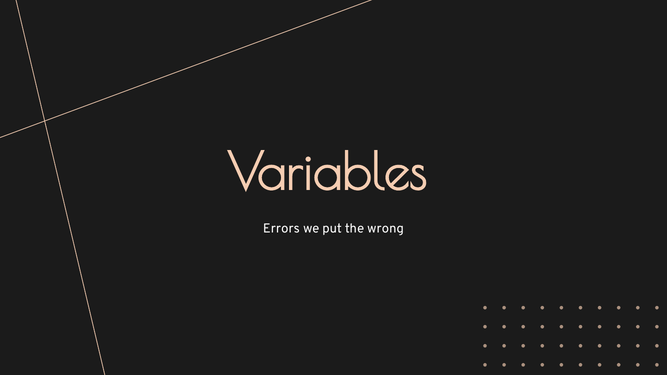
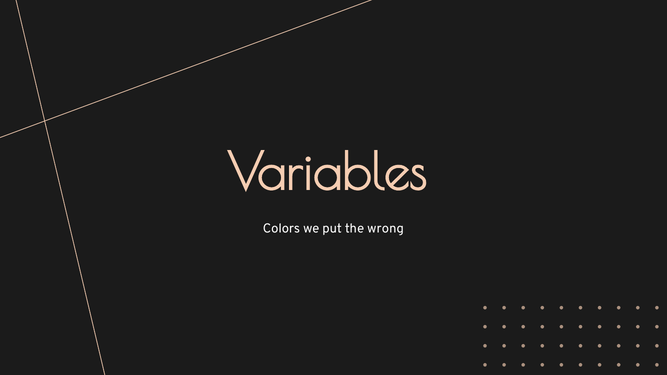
Errors: Errors -> Colors
